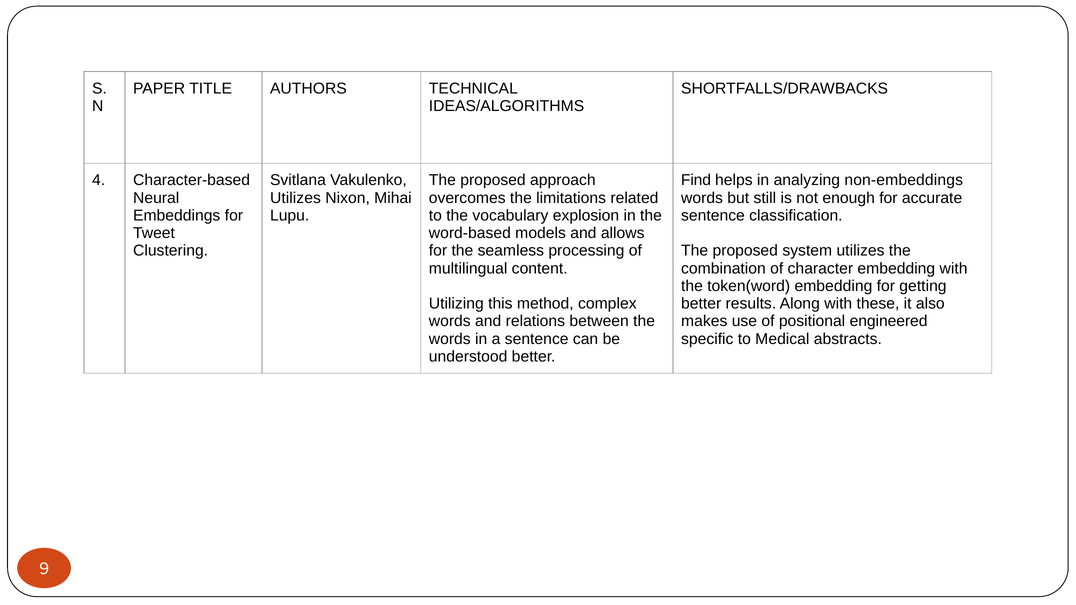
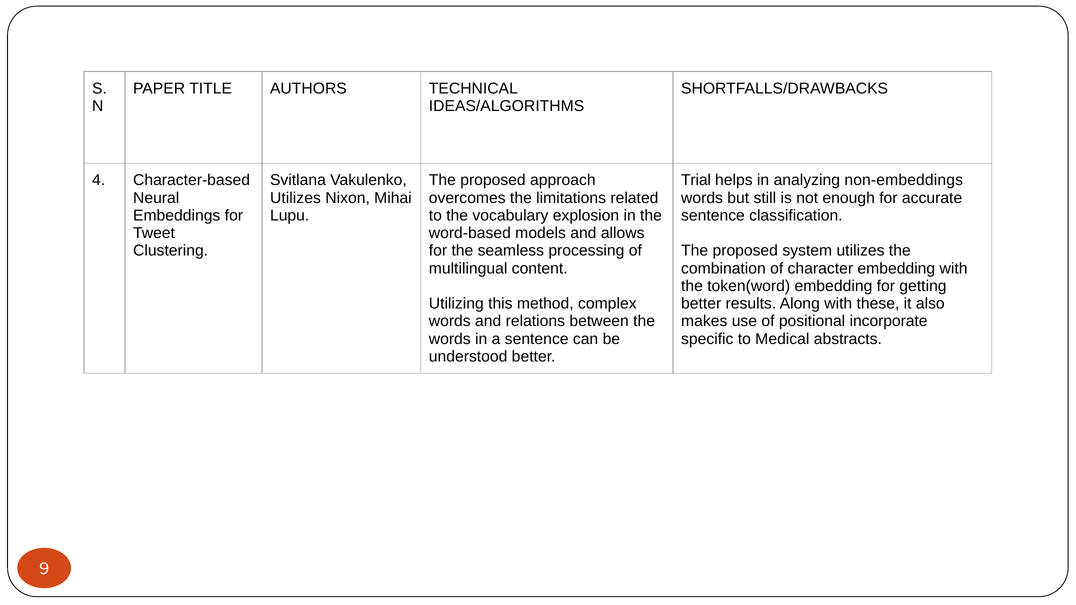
Find: Find -> Trial
engineered: engineered -> incorporate
